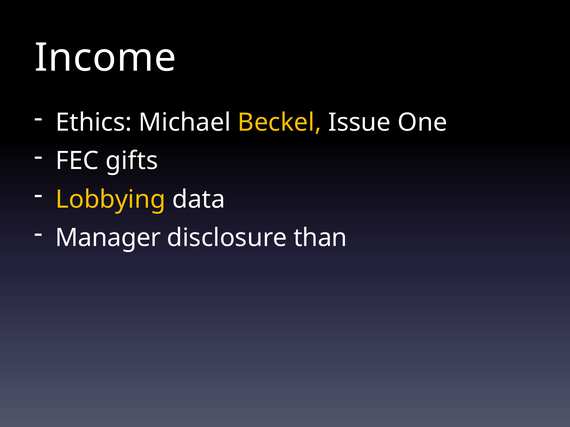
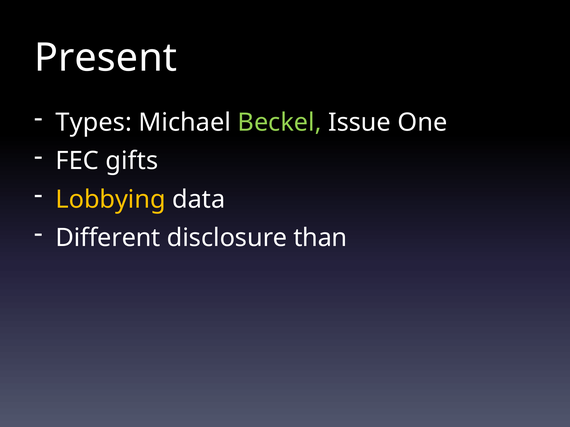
Income: Income -> Present
Ethics: Ethics -> Types
Beckel colour: yellow -> light green
Manager: Manager -> Different
